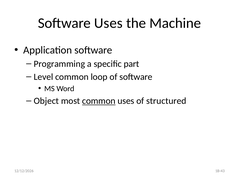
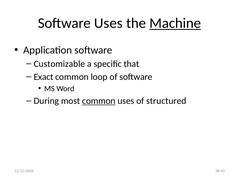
Machine underline: none -> present
Programming: Programming -> Customizable
part: part -> that
Level: Level -> Exact
Object: Object -> During
